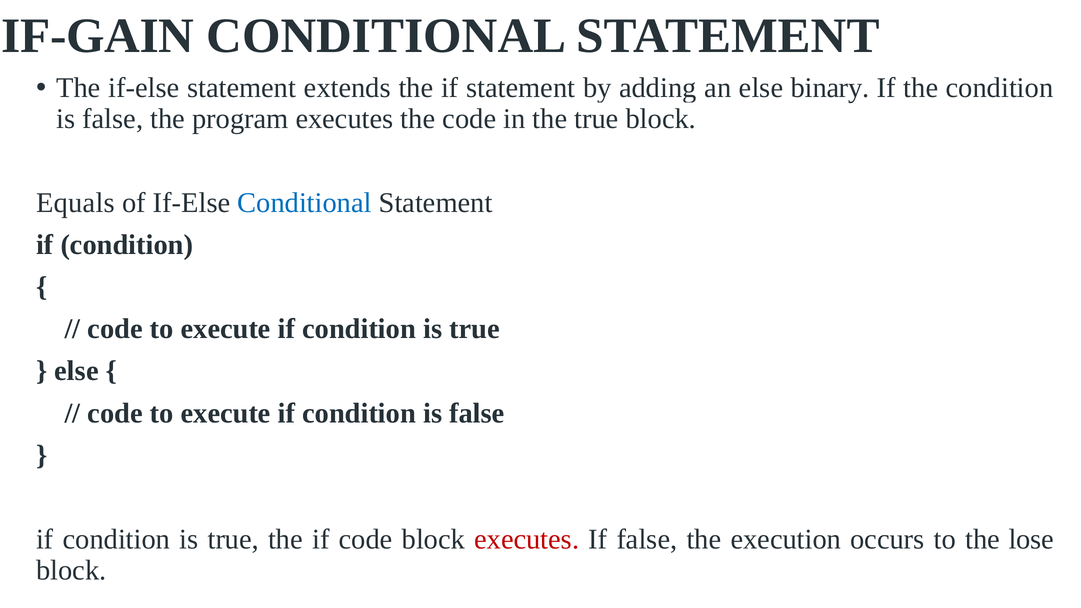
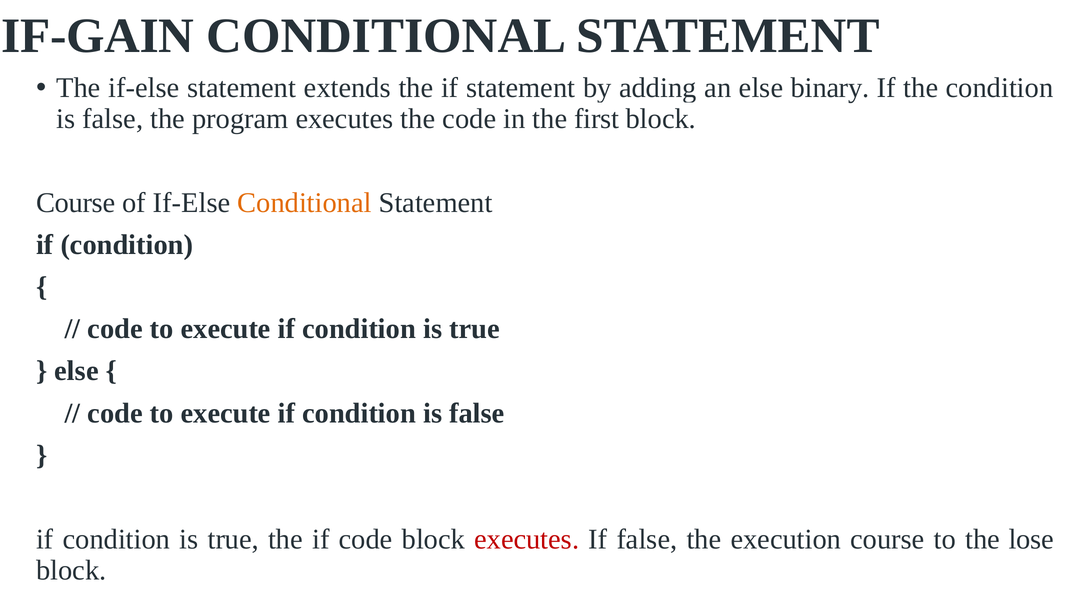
the true: true -> first
Equals at (75, 203): Equals -> Course
Conditional at (304, 203) colour: blue -> orange
execution occurs: occurs -> course
